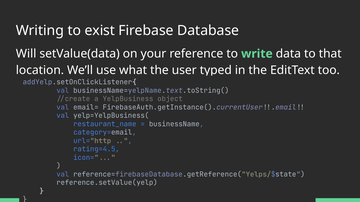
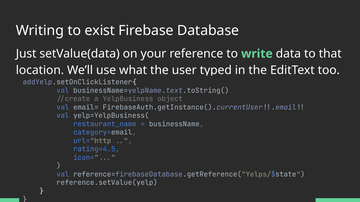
Will: Will -> Just
